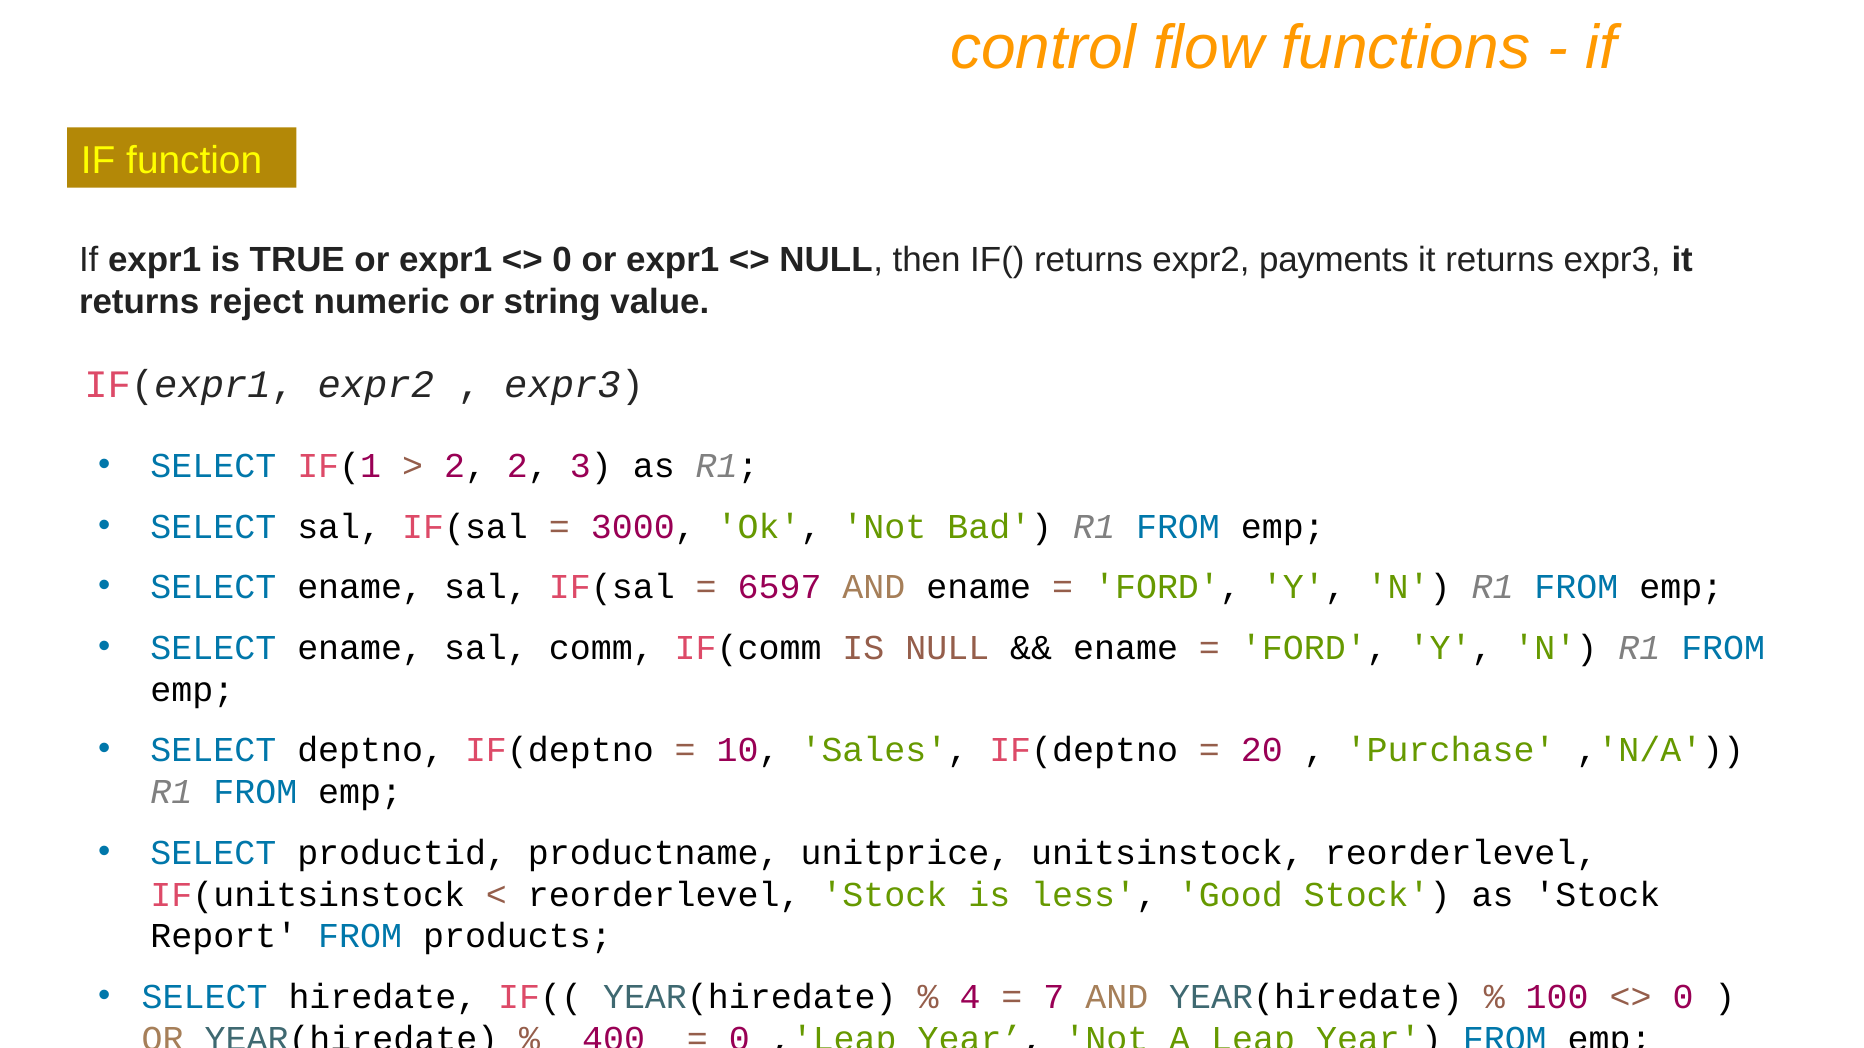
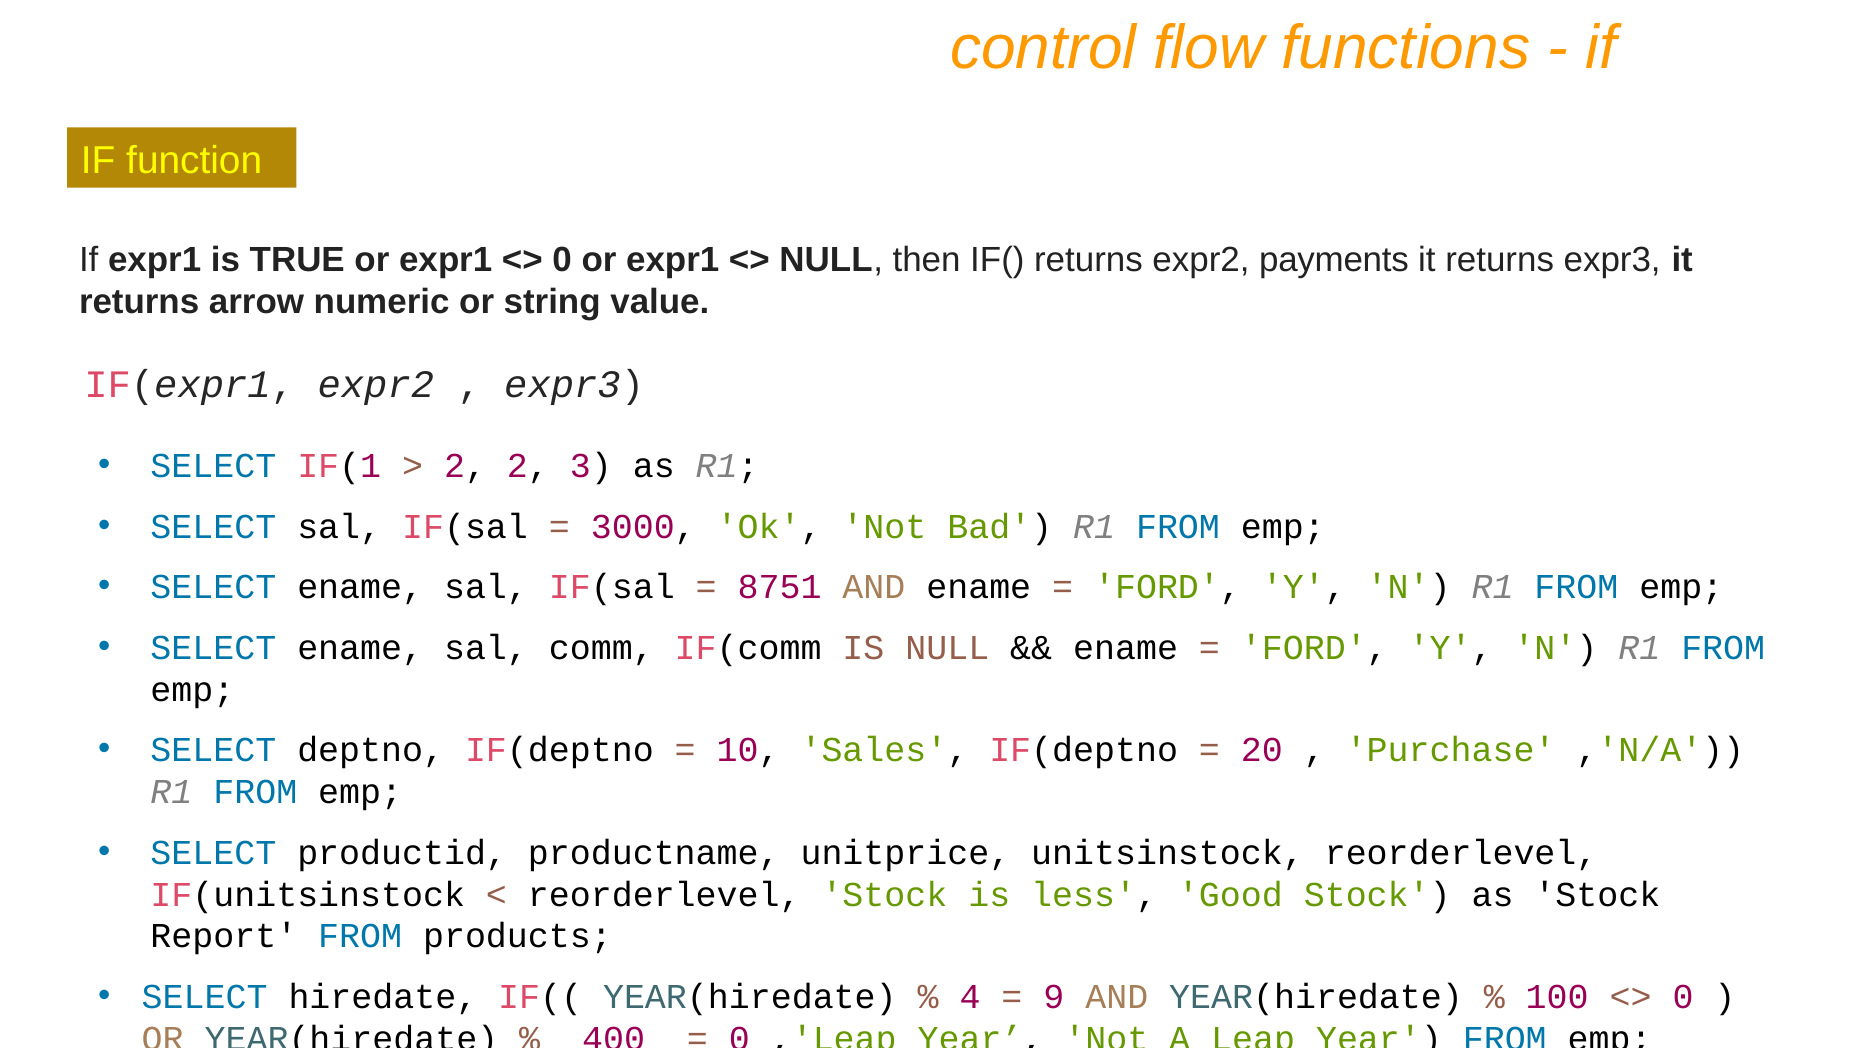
reject: reject -> arrow
6597: 6597 -> 8751
7: 7 -> 9
